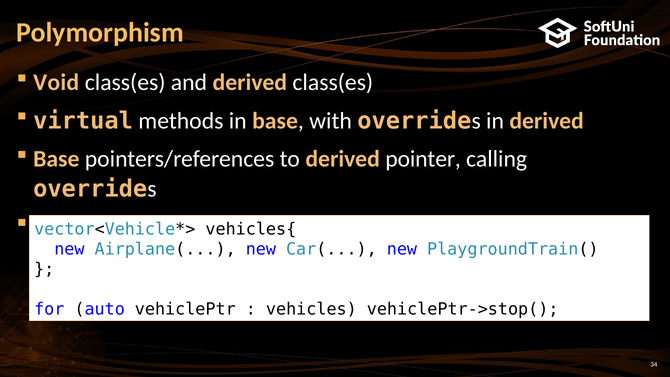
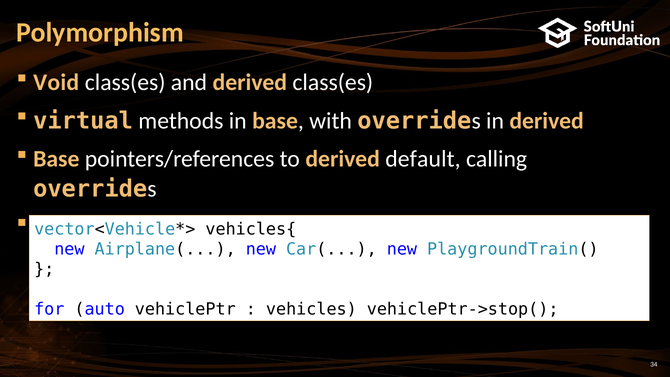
pointer: pointer -> default
